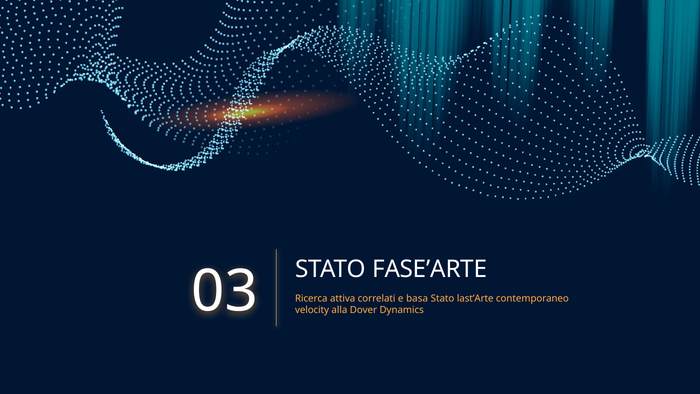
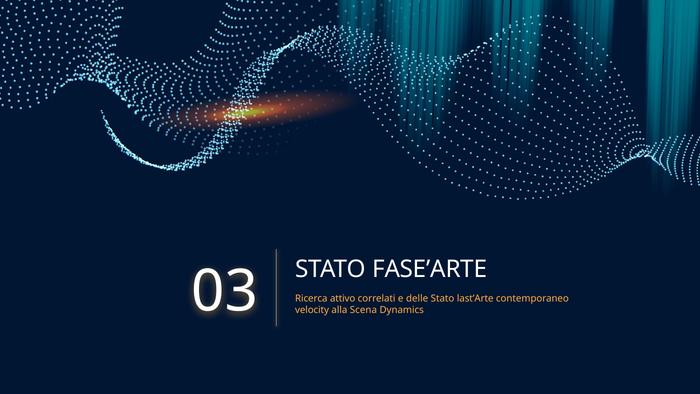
attiva: attiva -> attivo
basa: basa -> delle
Dover: Dover -> Scena
